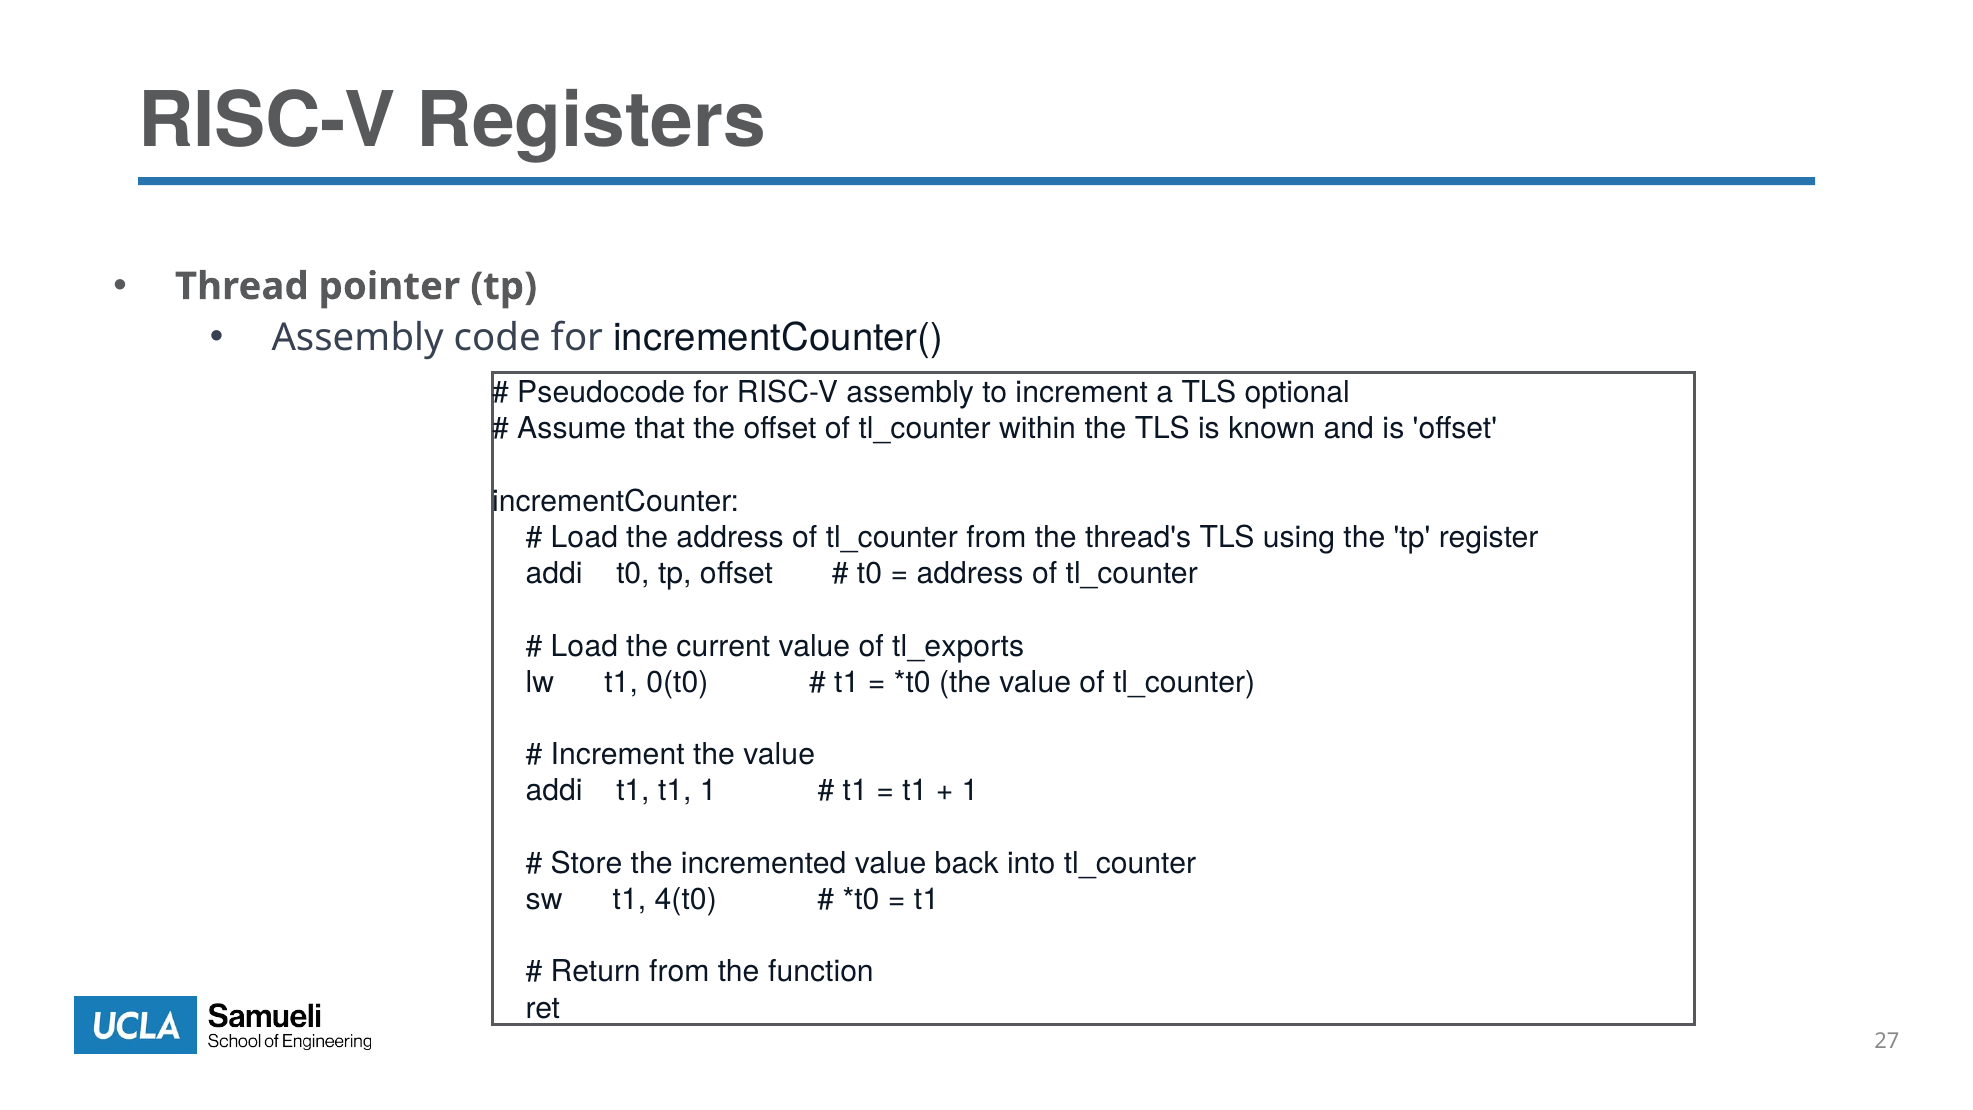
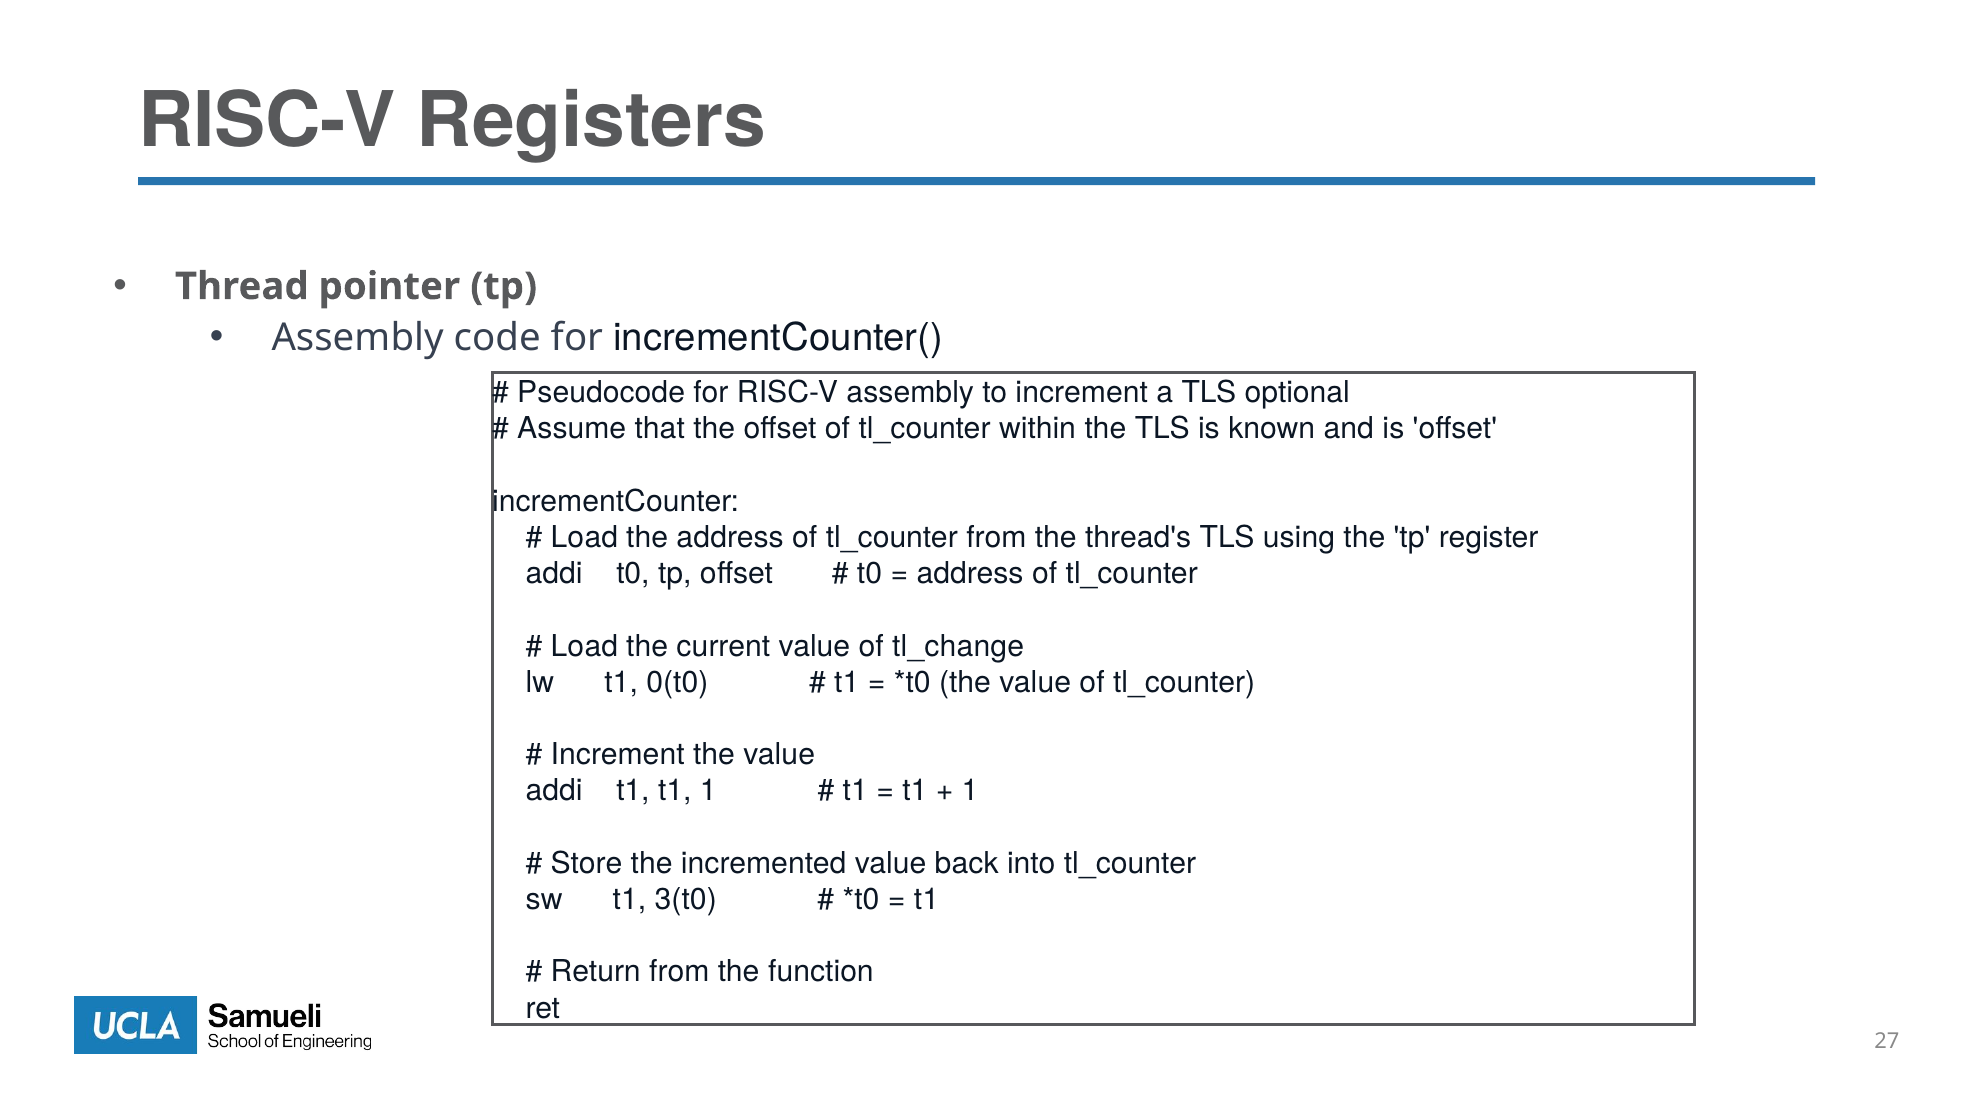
tl_exports: tl_exports -> tl_change
4(t0: 4(t0 -> 3(t0
